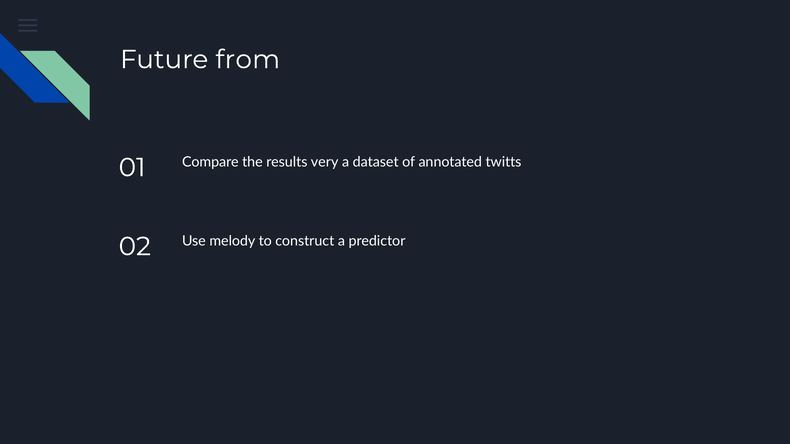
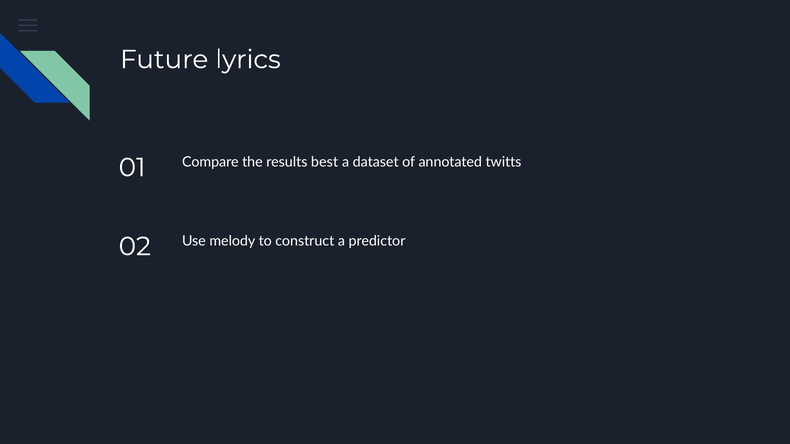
from: from -> lyrics
very: very -> best
